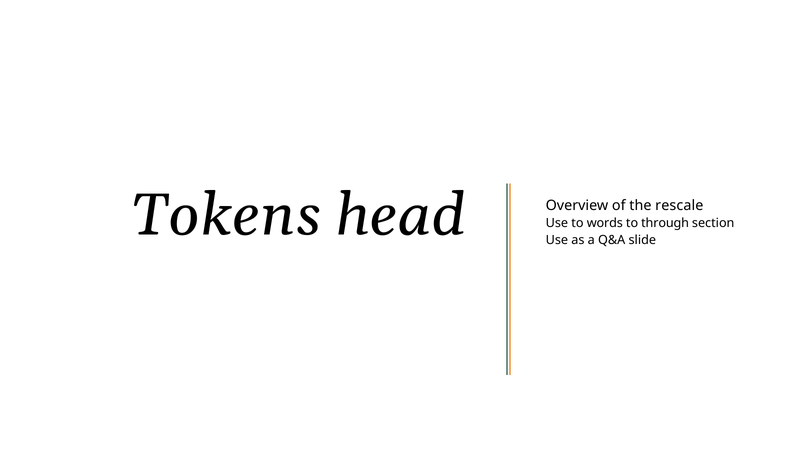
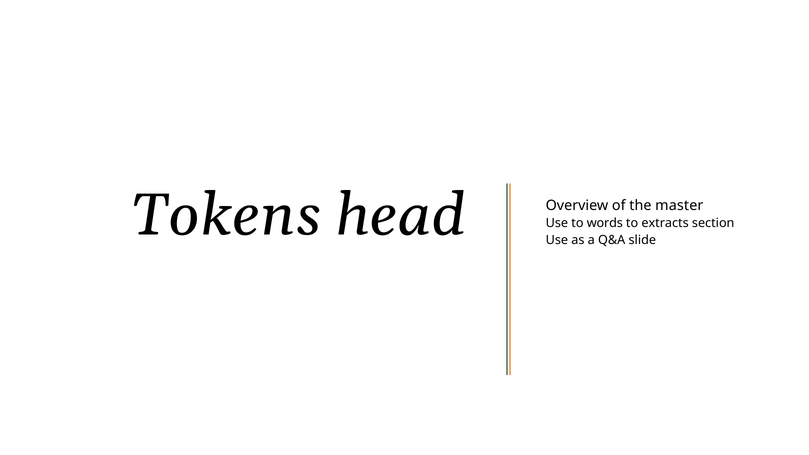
rescale: rescale -> master
through: through -> extracts
